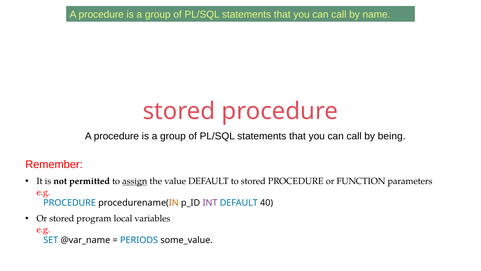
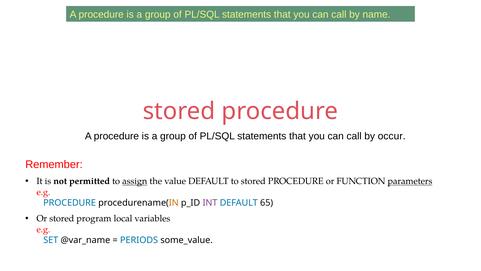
being: being -> occur
parameters underline: none -> present
40: 40 -> 65
